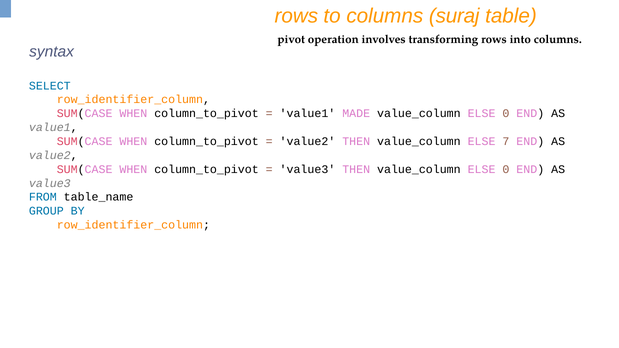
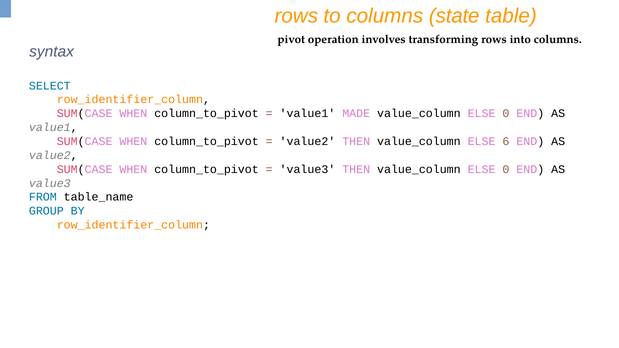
suraj: suraj -> state
7: 7 -> 6
